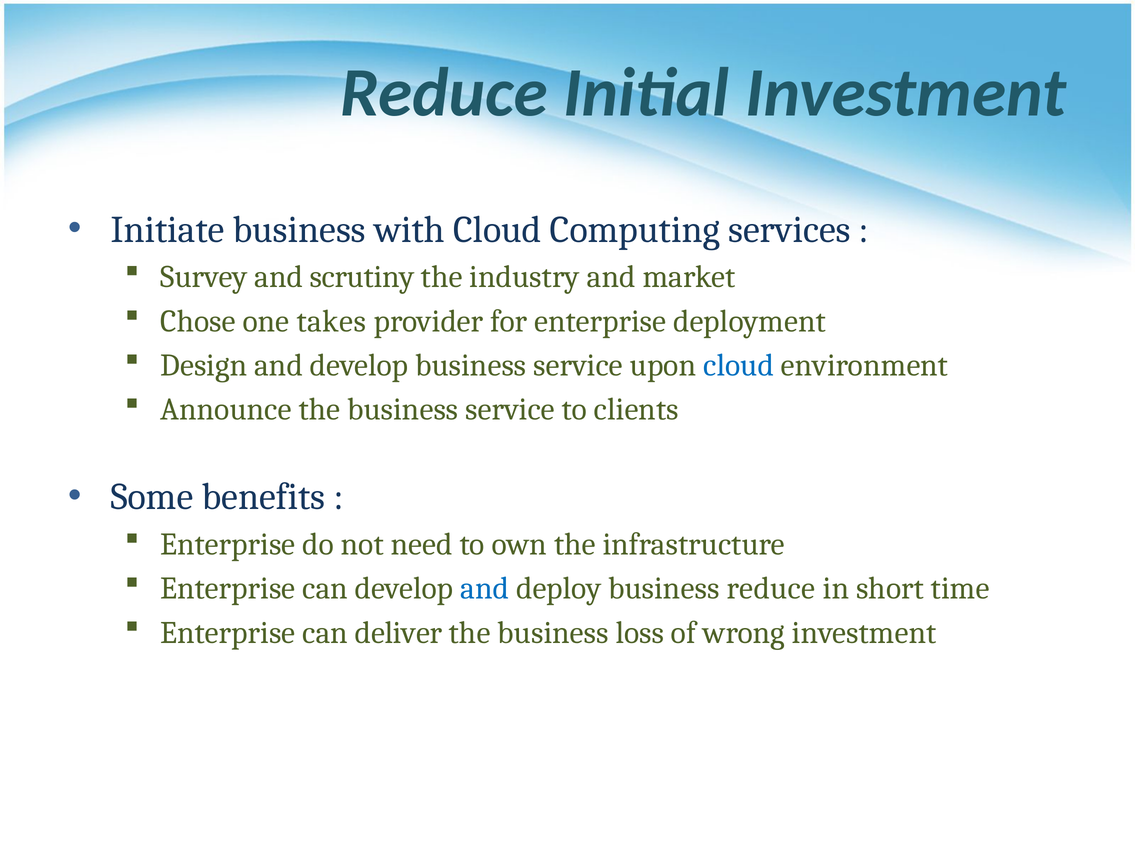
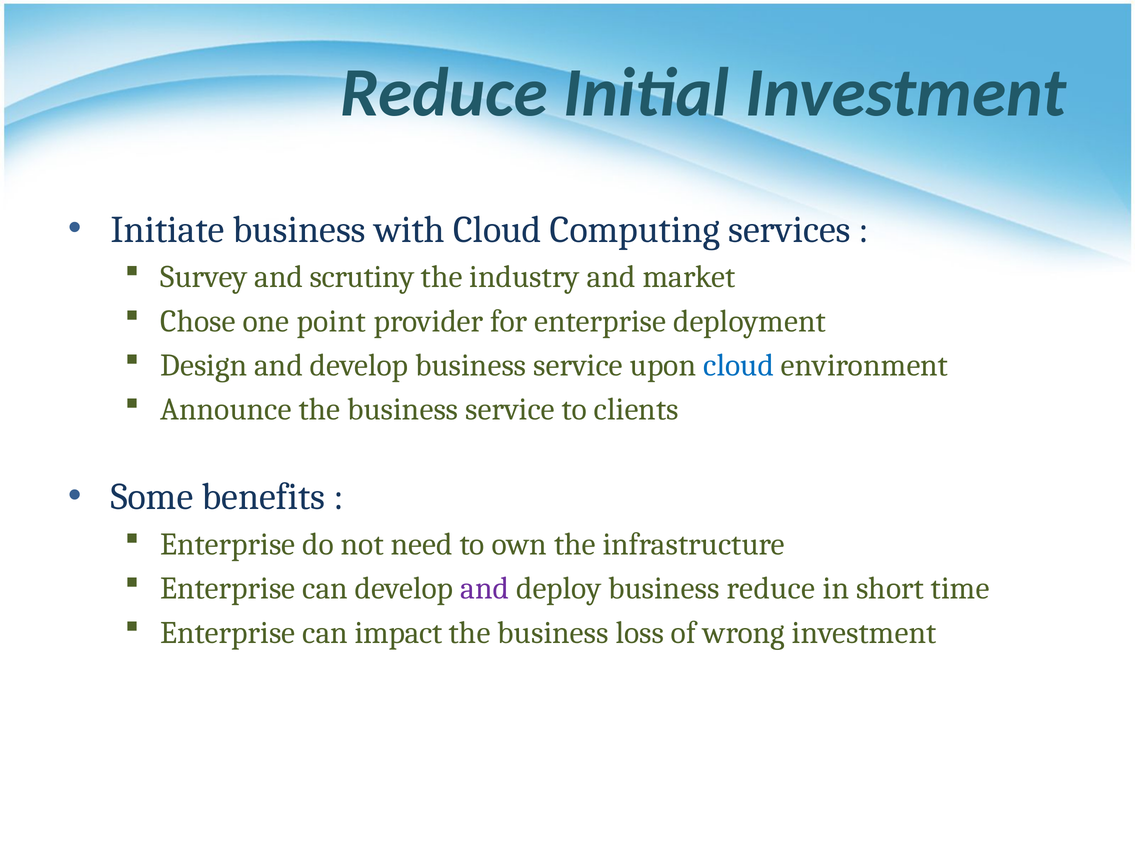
takes: takes -> point
and at (485, 589) colour: blue -> purple
deliver: deliver -> impact
